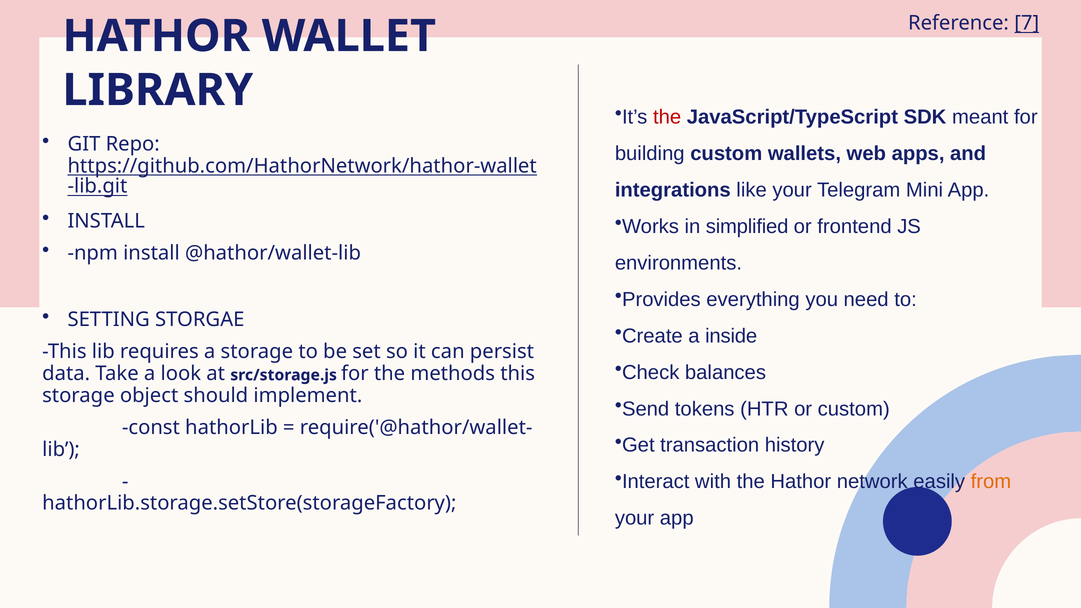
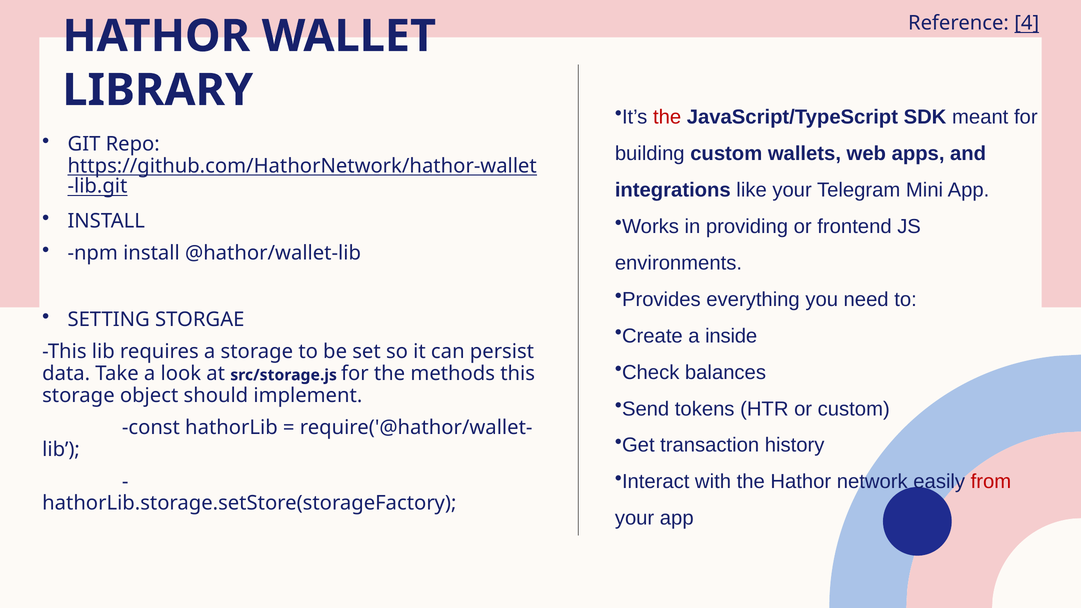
7: 7 -> 4
simplified: simplified -> providing
from colour: orange -> red
